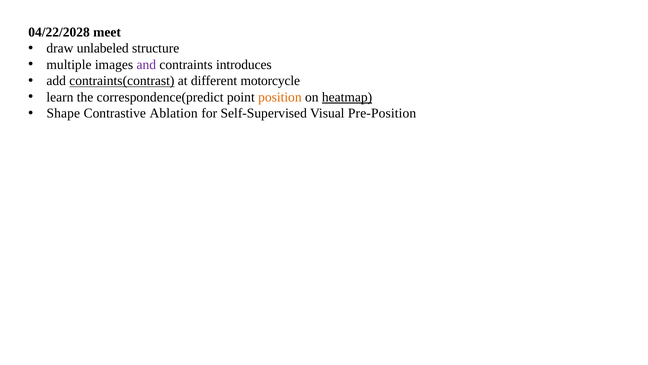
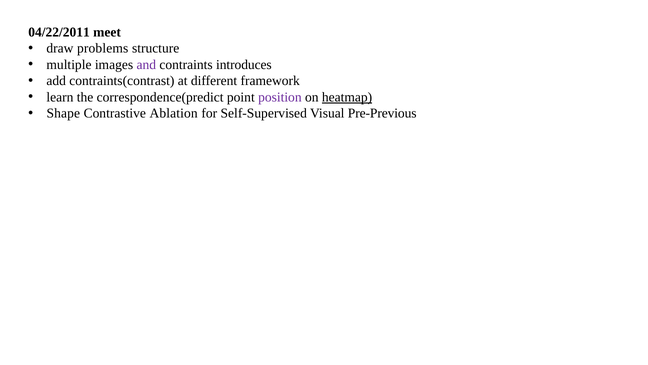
04/22/2028: 04/22/2028 -> 04/22/2011
unlabeled: unlabeled -> problems
contraints(contrast underline: present -> none
motorcycle: motorcycle -> framework
position colour: orange -> purple
Pre-Position: Pre-Position -> Pre-Previous
